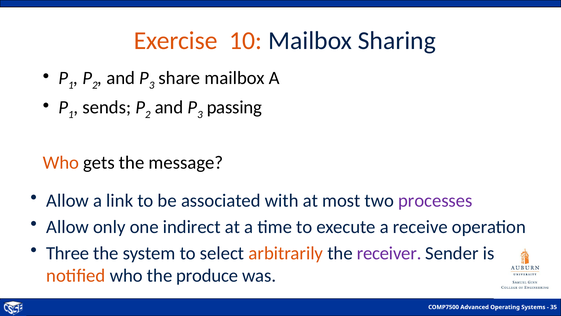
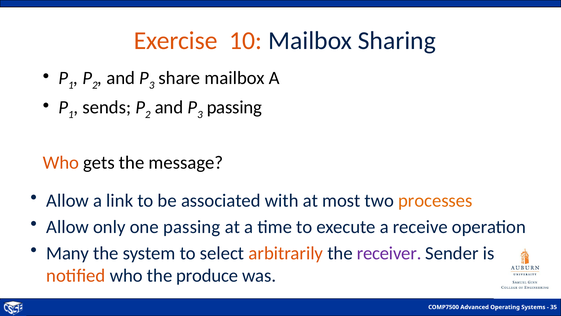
processes colour: purple -> orange
one indirect: indirect -> passing
Three: Three -> Many
